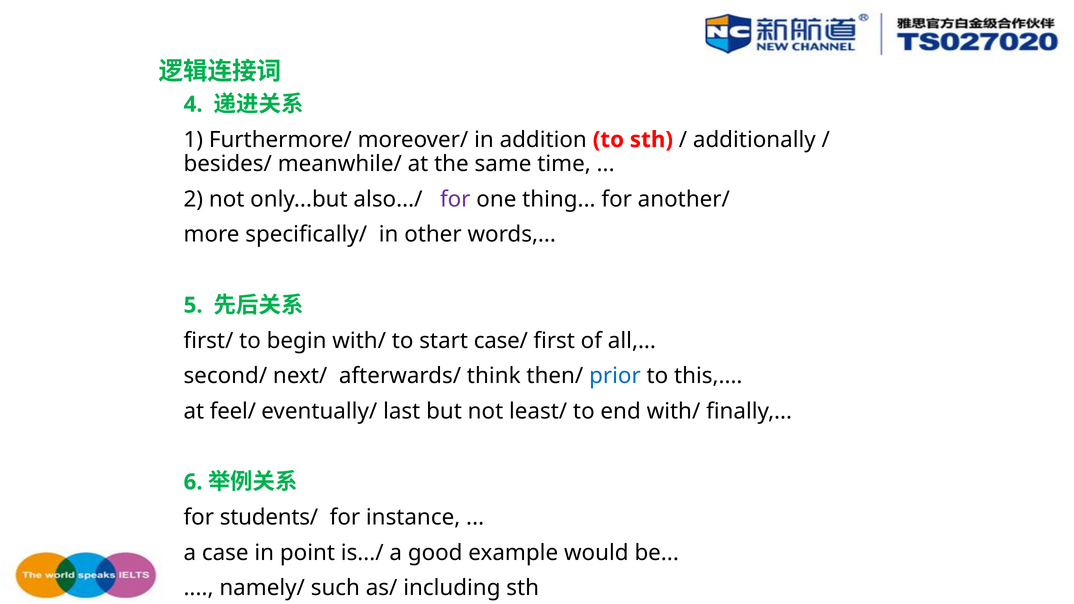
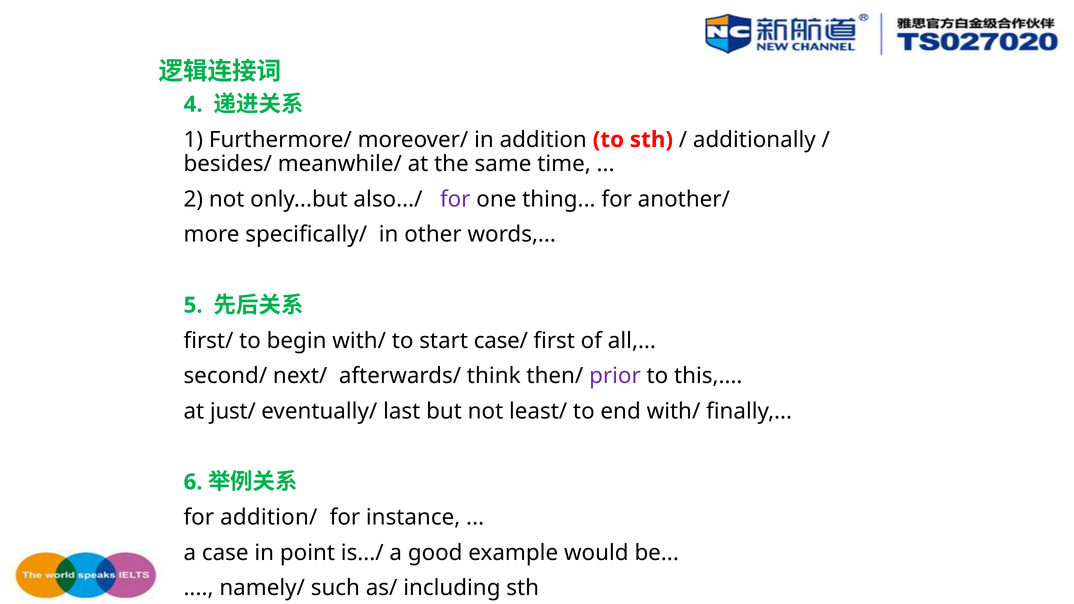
prior colour: blue -> purple
feel/: feel/ -> just/
students/: students/ -> addition/
